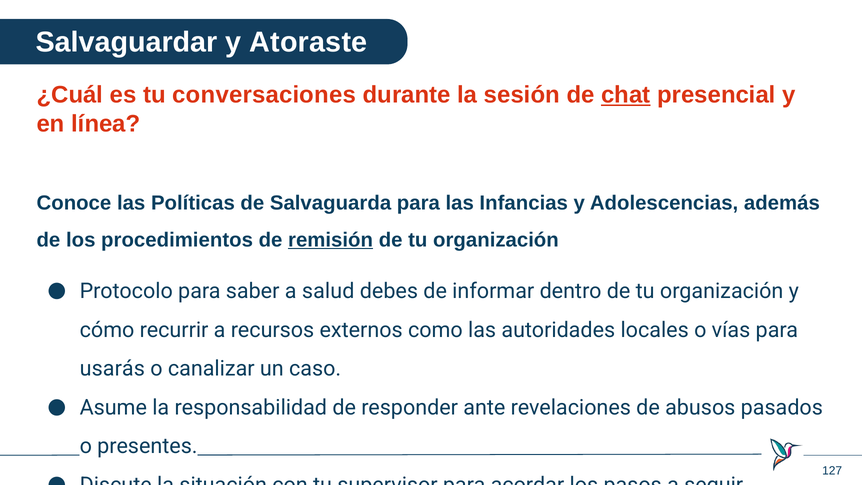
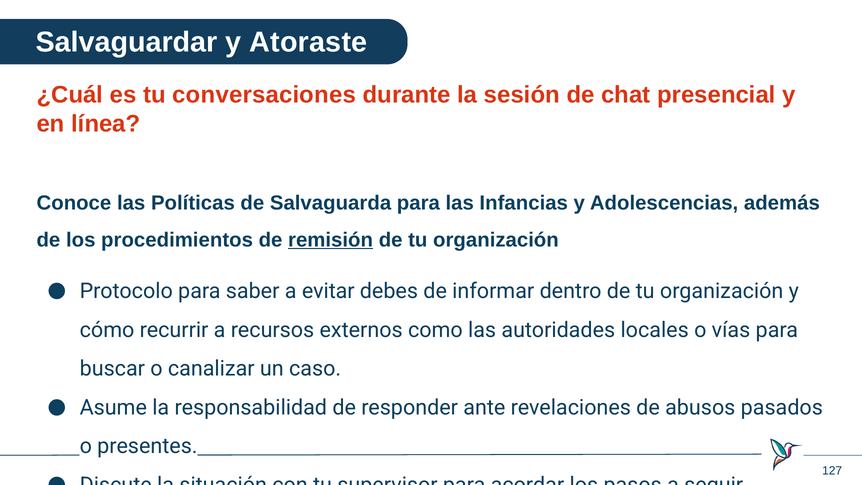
chat underline: present -> none
salud: salud -> evitar
usarás: usarás -> buscar
